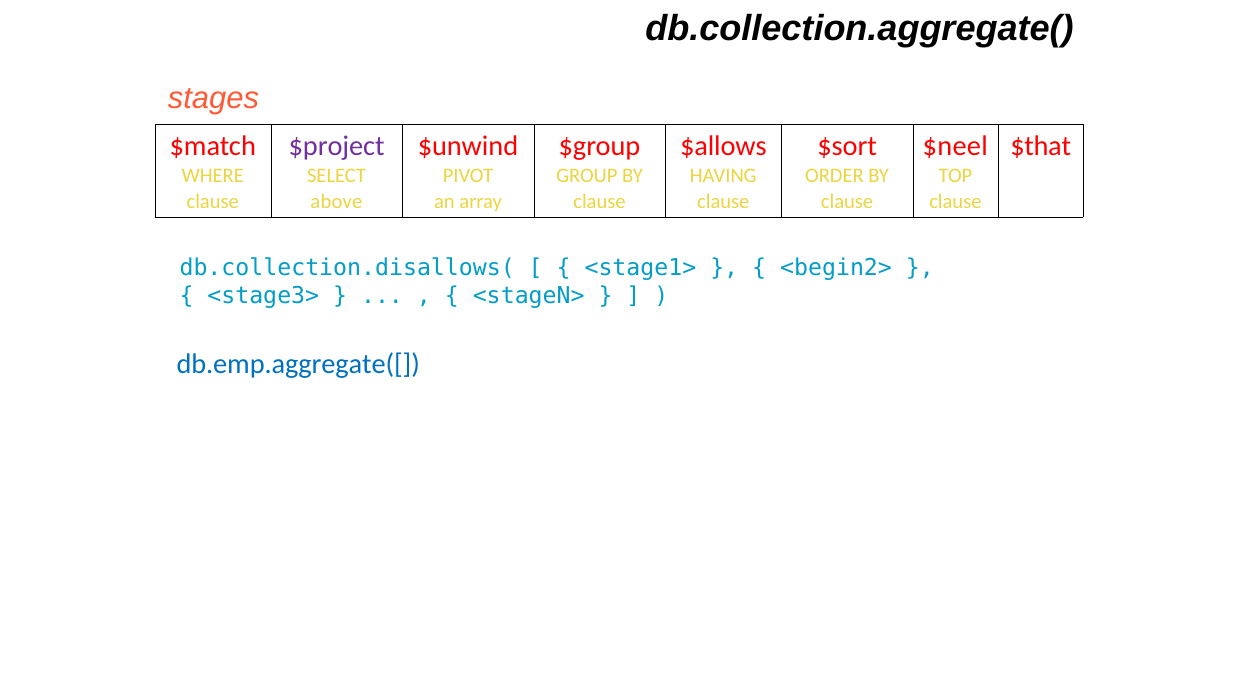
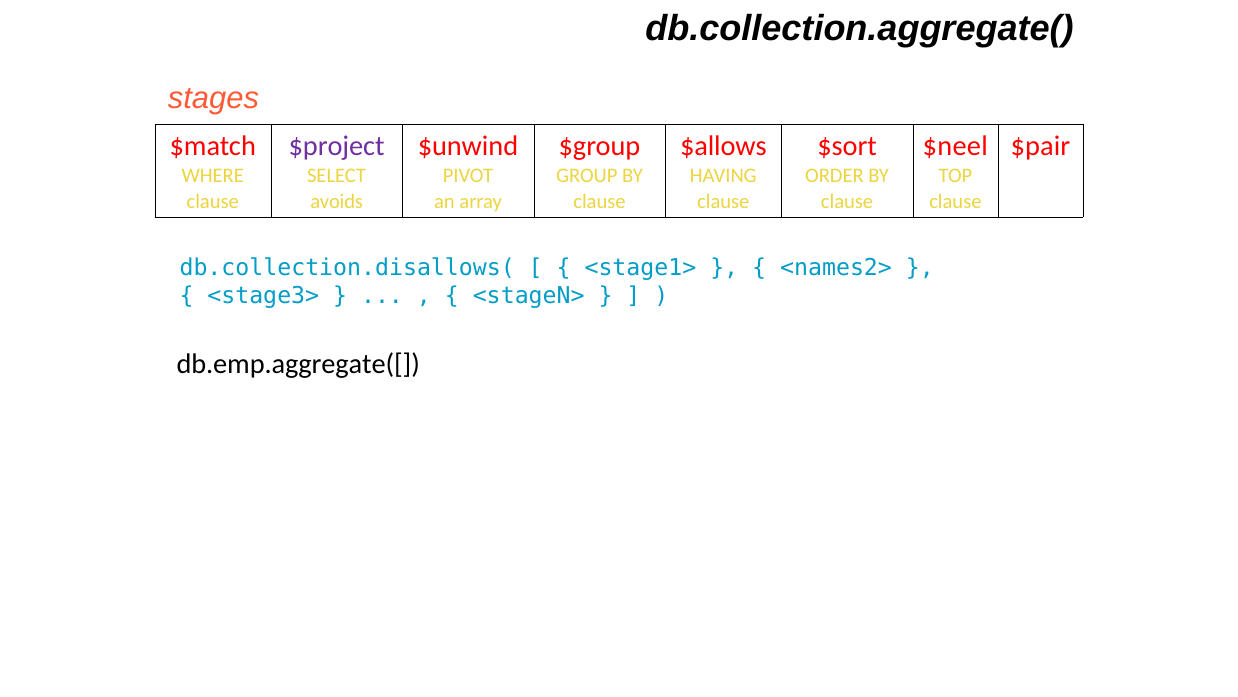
$that: $that -> $pair
above: above -> avoids
<begin2>: <begin2> -> <names2>
db.emp.aggregate([ colour: blue -> black
